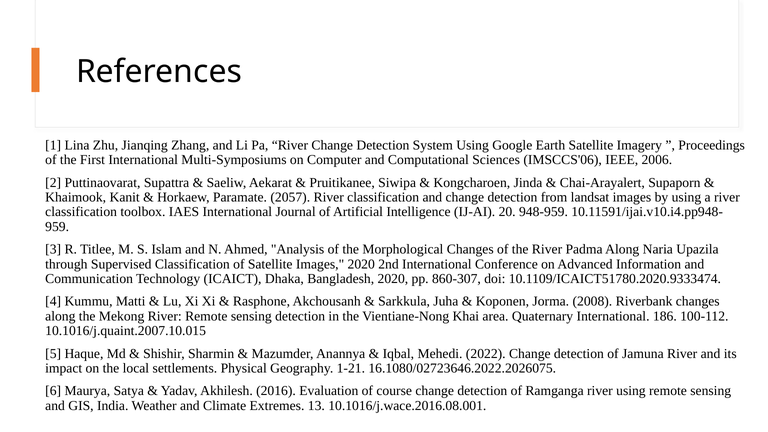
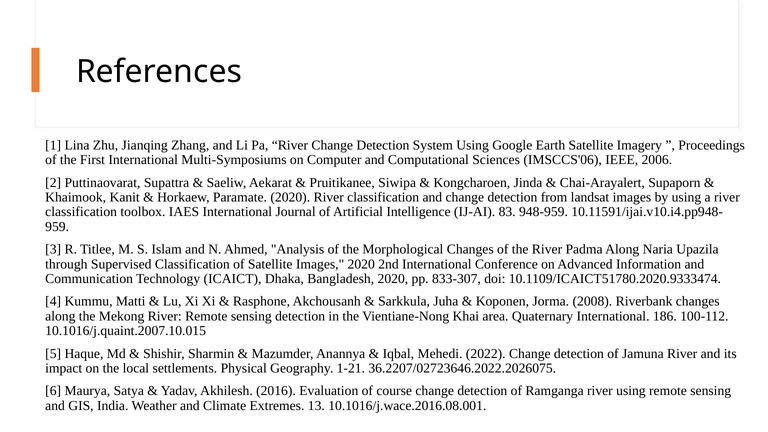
Paramate 2057: 2057 -> 2020
20: 20 -> 83
860-307: 860-307 -> 833-307
16.1080/02723646.2022.2026075: 16.1080/02723646.2022.2026075 -> 36.2207/02723646.2022.2026075
